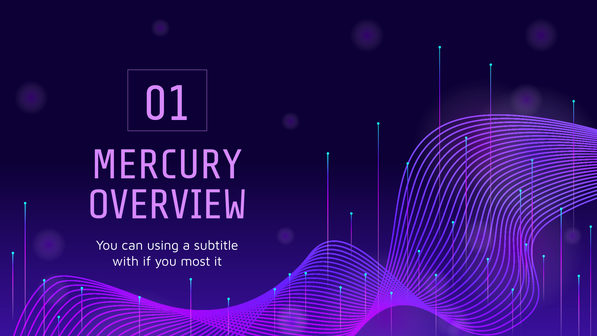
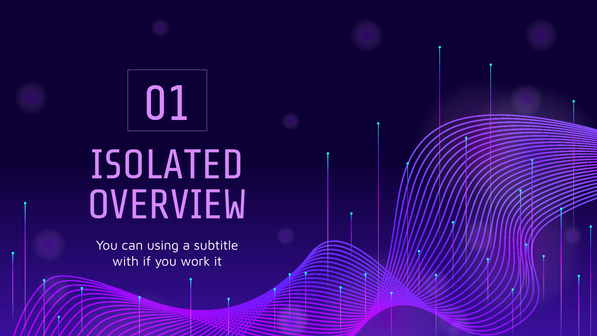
MERCURY: MERCURY -> ISOLATED
most: most -> work
